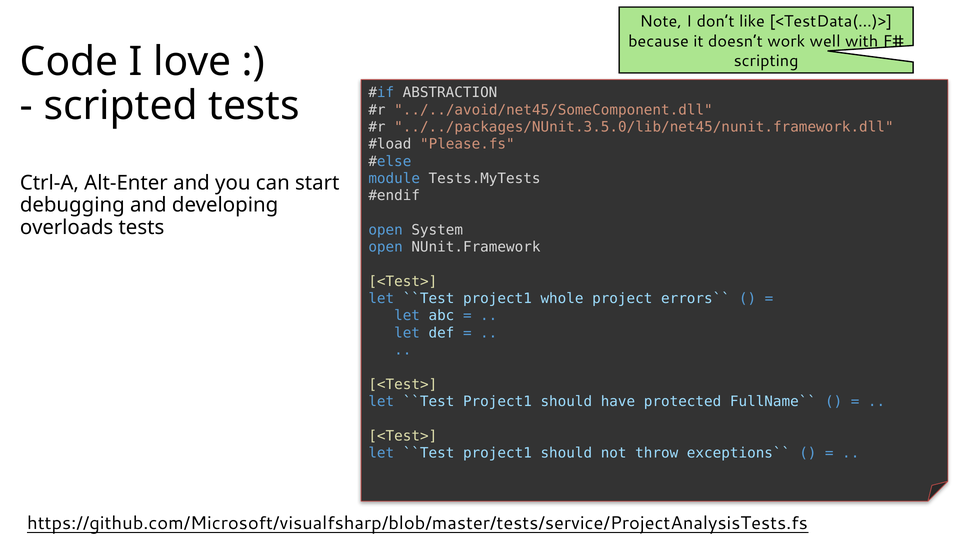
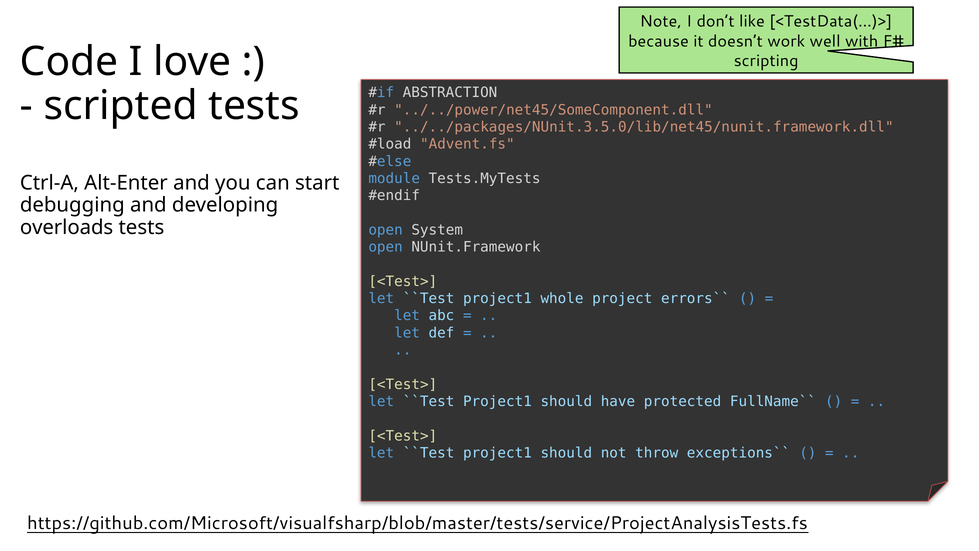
../../avoid/net45/SomeComponent.dll: ../../avoid/net45/SomeComponent.dll -> ../../power/net45/SomeComponent.dll
Please.fs: Please.fs -> Advent.fs
